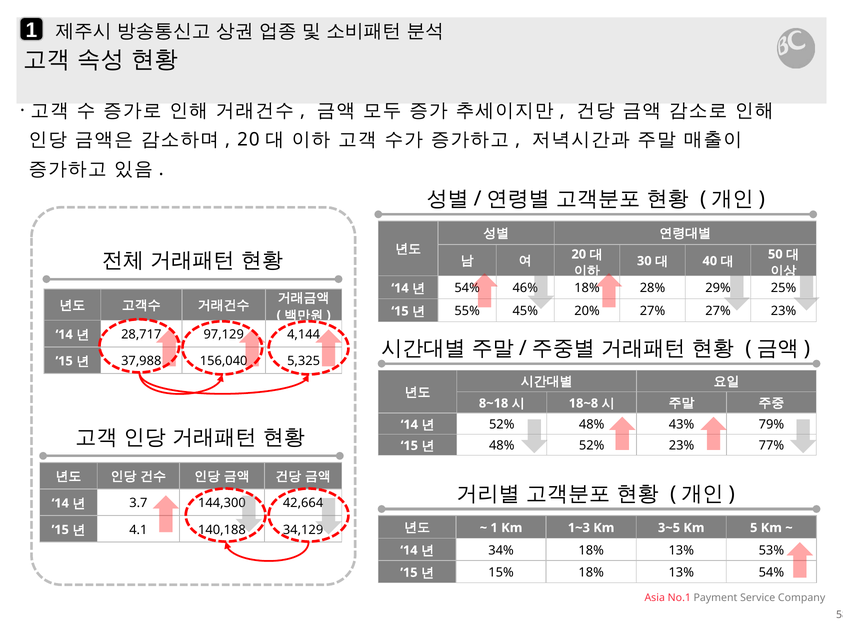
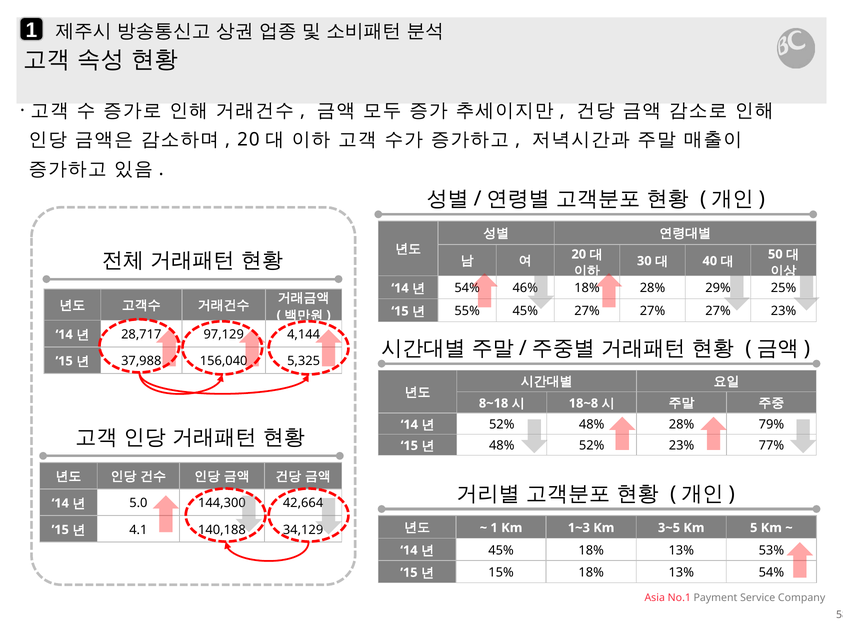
45% 20%: 20% -> 27%
48% 43%: 43% -> 28%
3.7: 3.7 -> 5.0
34% at (501, 551): 34% -> 45%
